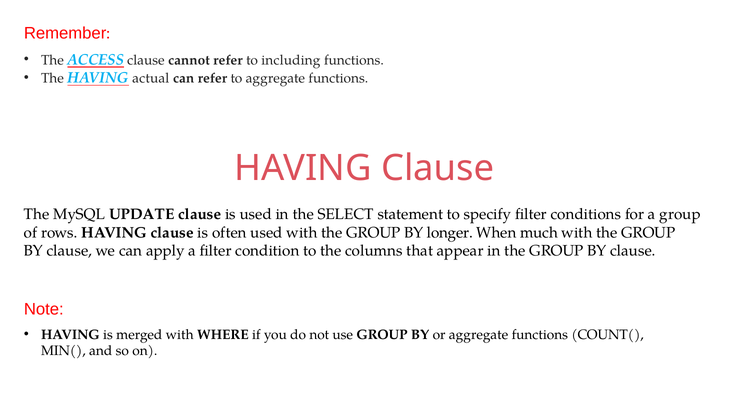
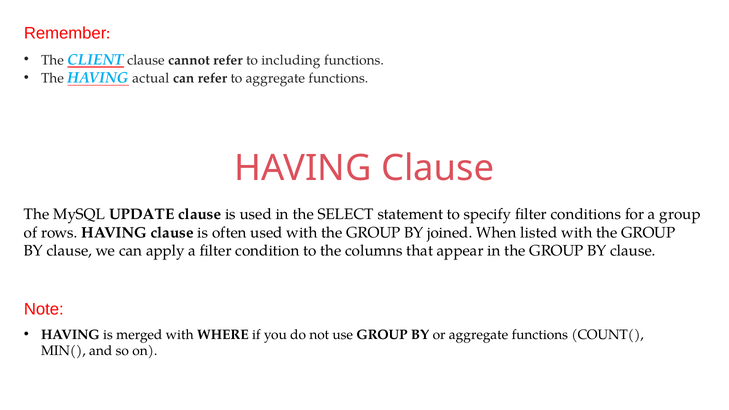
ACCESS: ACCESS -> CLIENT
longer: longer -> joined
much: much -> listed
